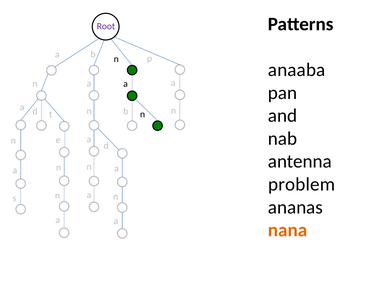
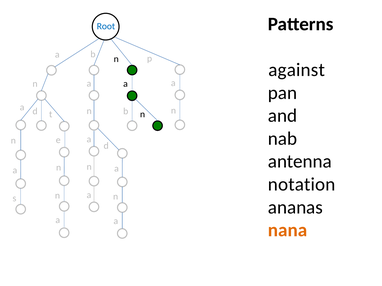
Root colour: purple -> blue
anaaba: anaaba -> against
problem: problem -> notation
